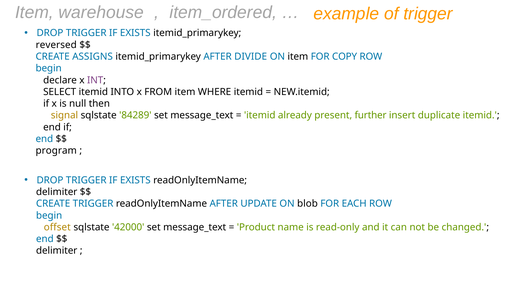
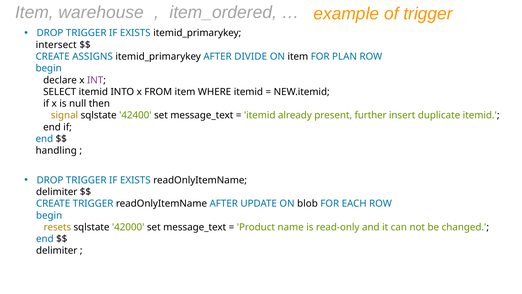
reversed: reversed -> intersect
COPY: COPY -> PLAN
84289: 84289 -> 42400
program: program -> handling
offset: offset -> resets
